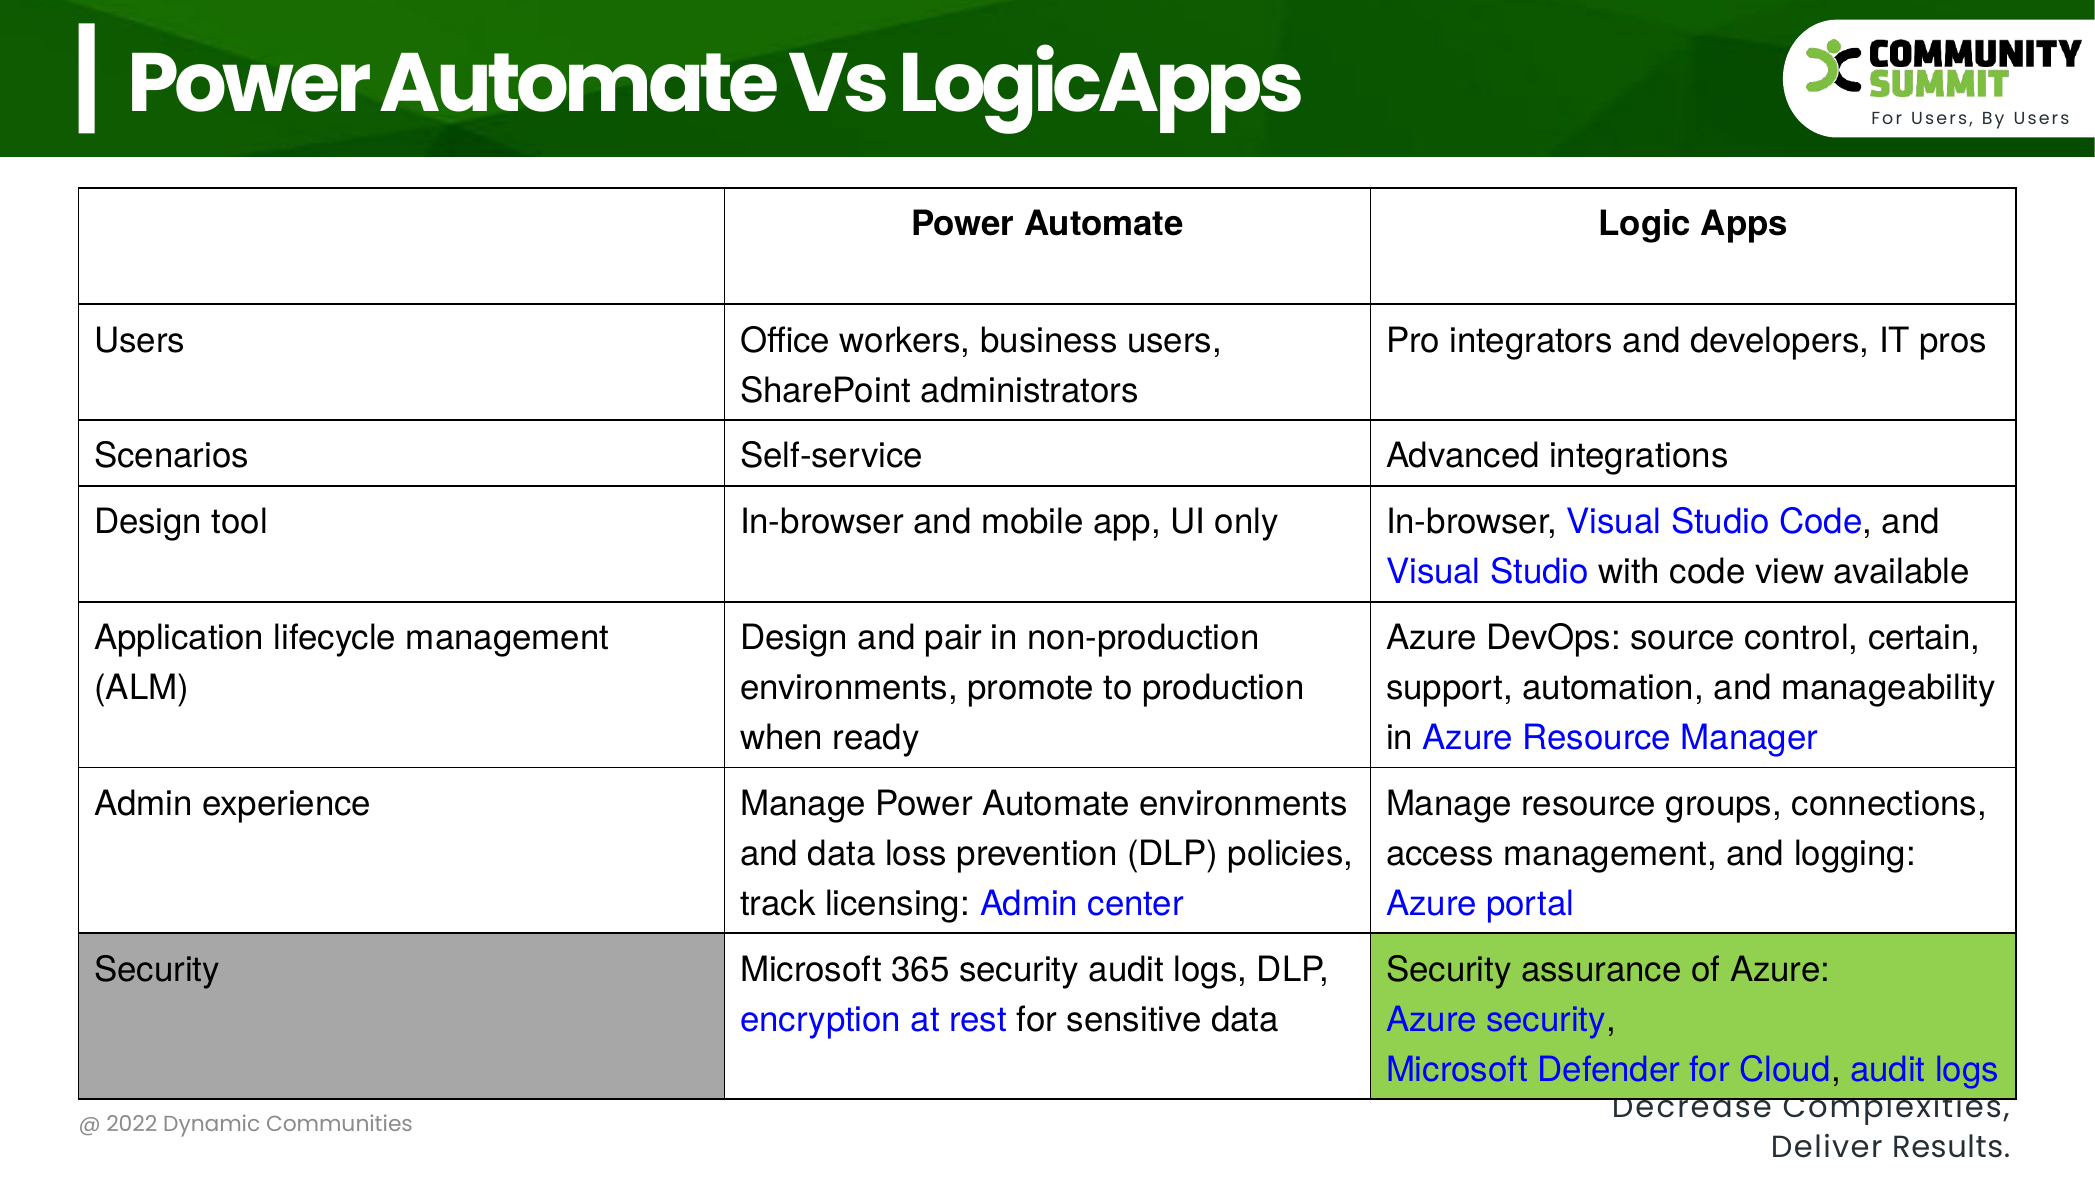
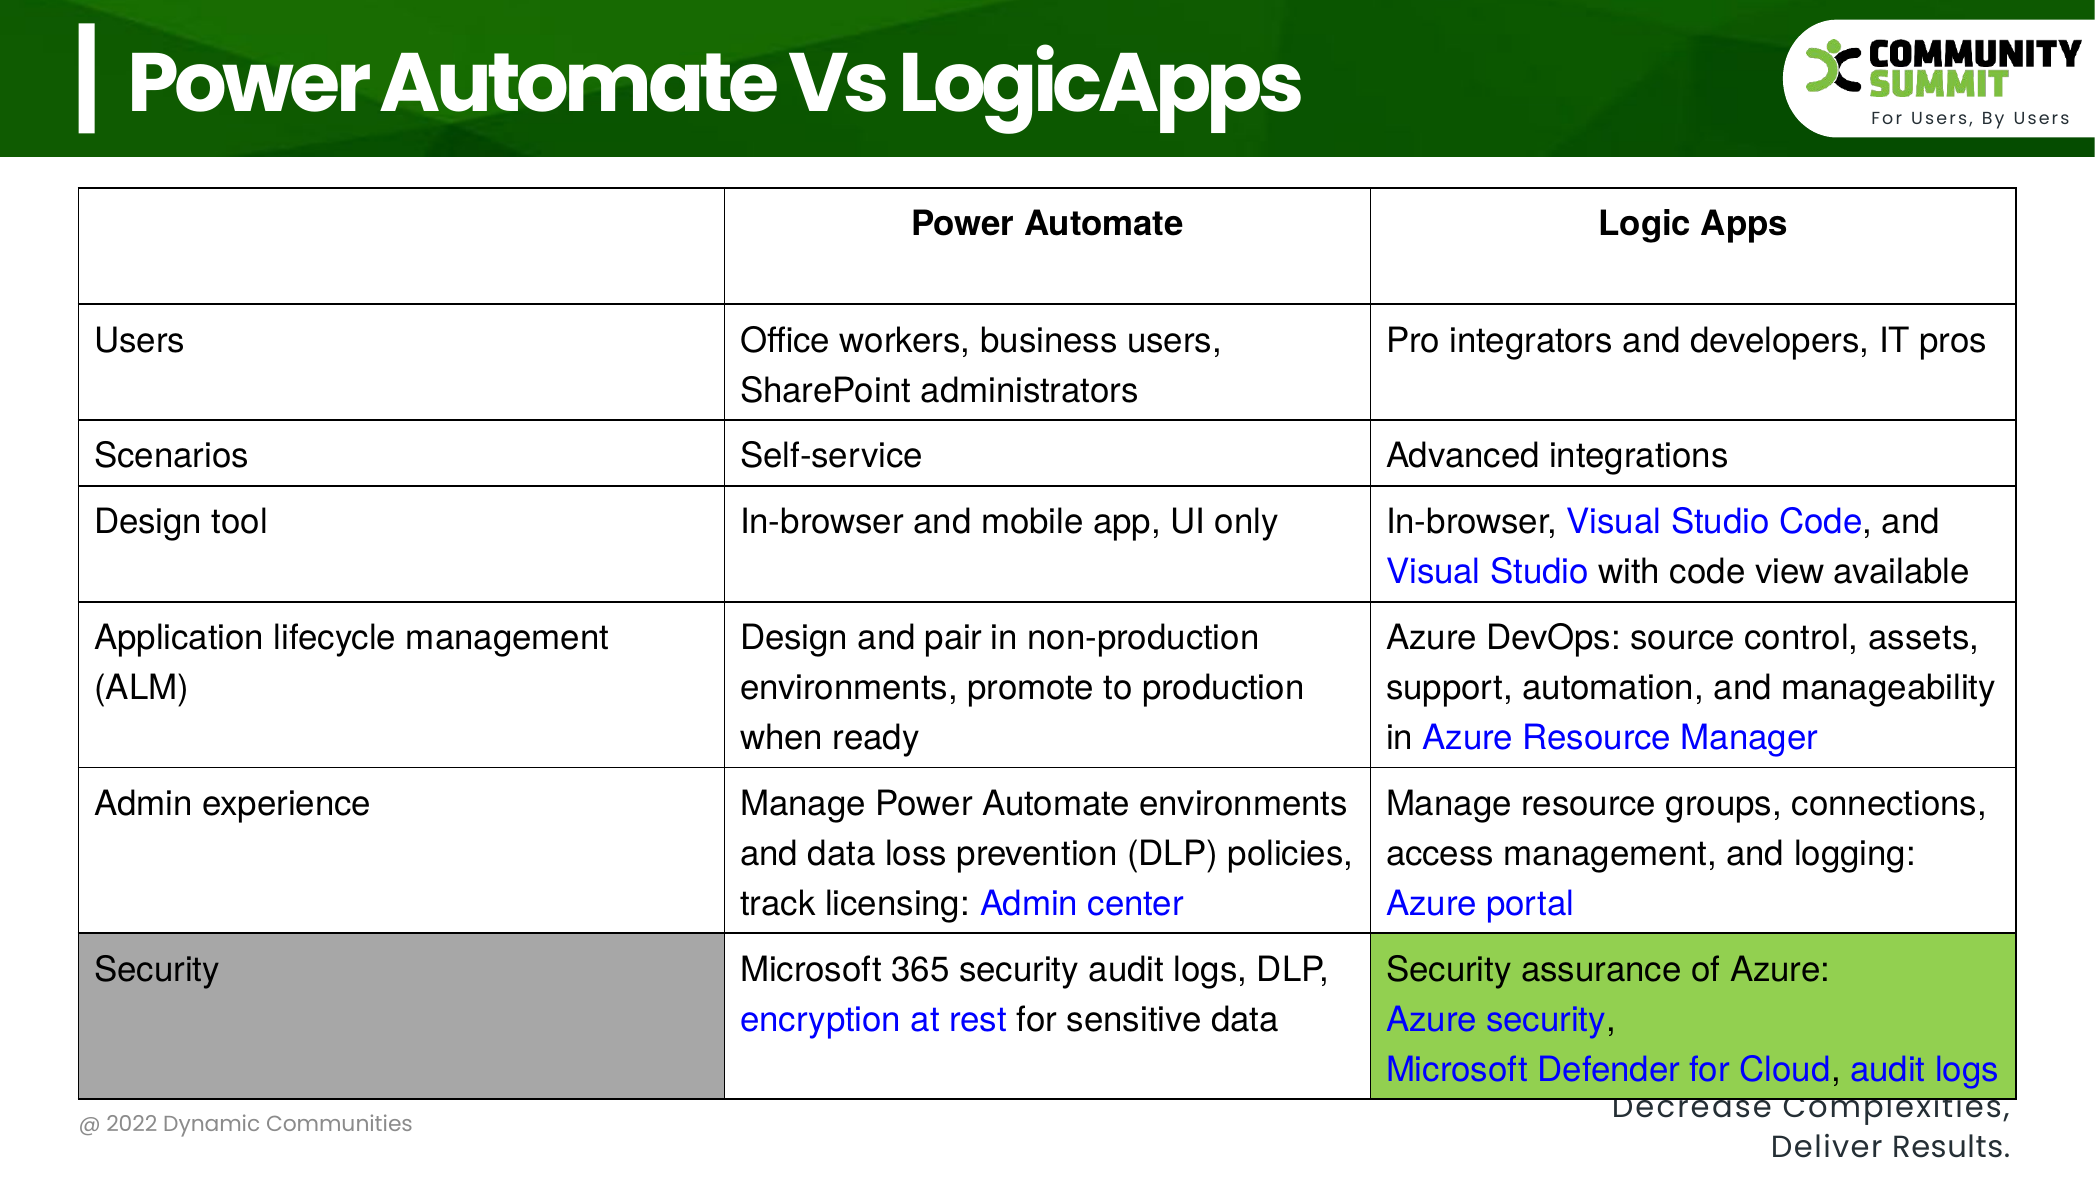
certain: certain -> assets
